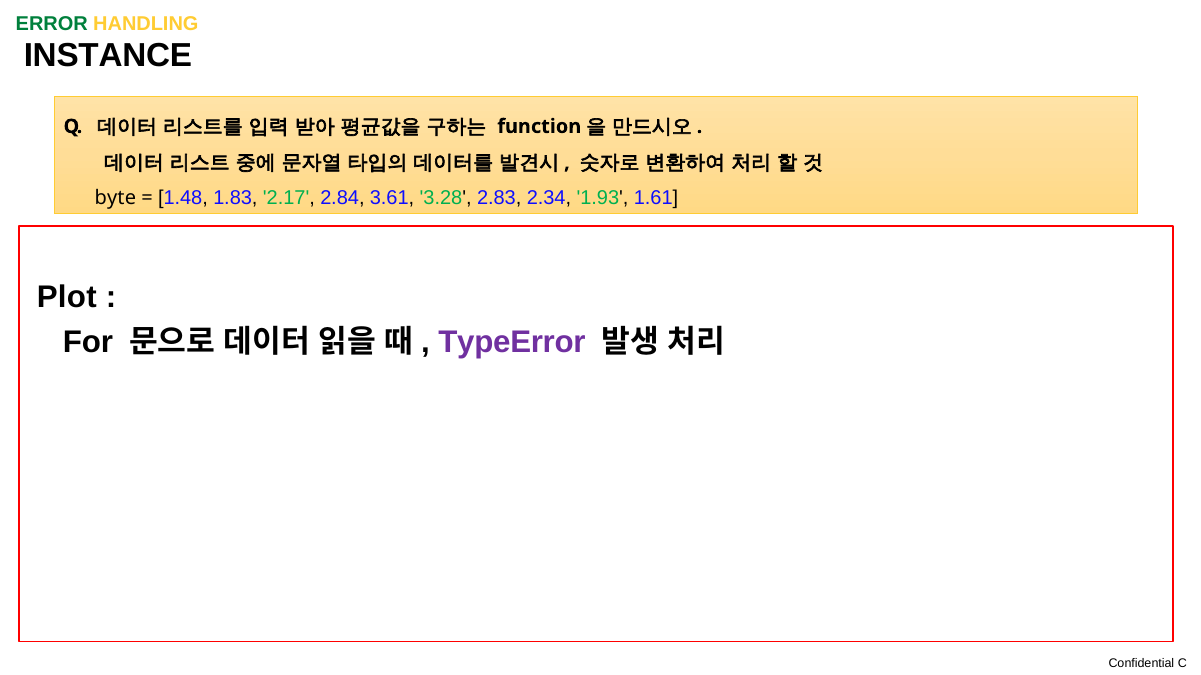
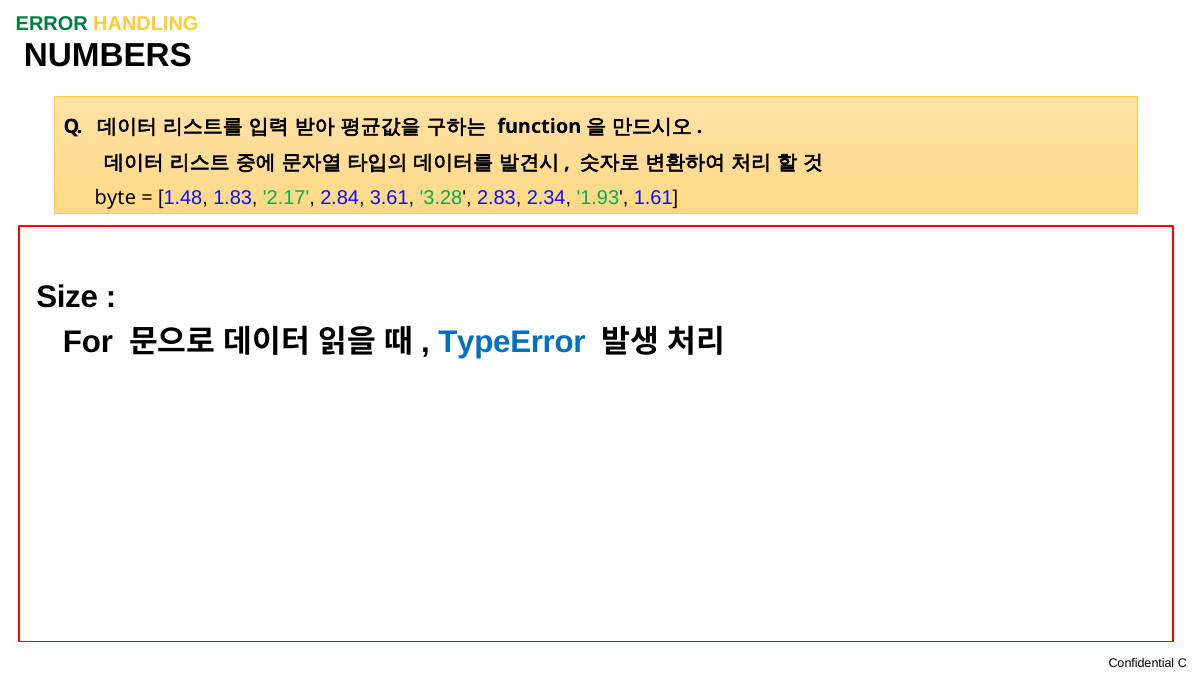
INSTANCE: INSTANCE -> NUMBERS
Plot: Plot -> Size
TypeError at (512, 342) colour: purple -> blue
